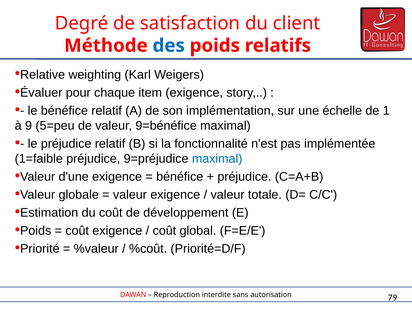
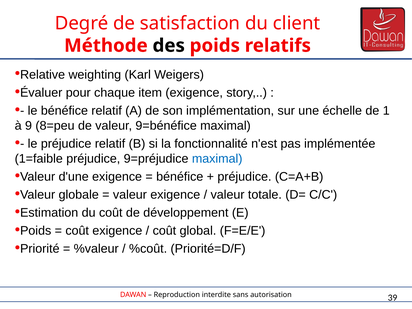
des colour: blue -> black
5=peu: 5=peu -> 8=peu
79: 79 -> 39
